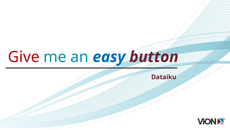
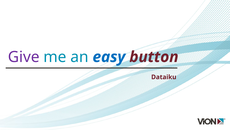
Give colour: red -> purple
